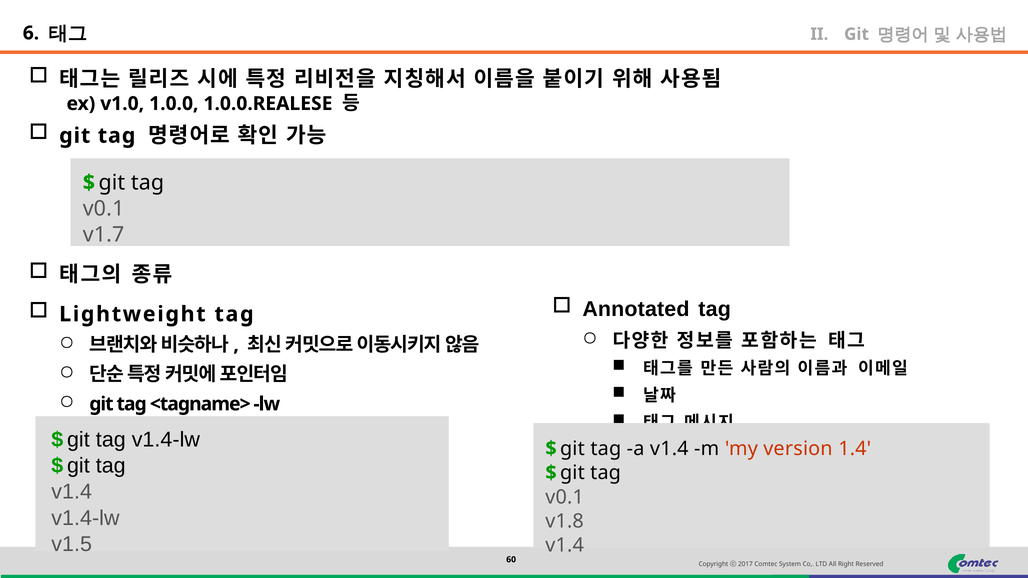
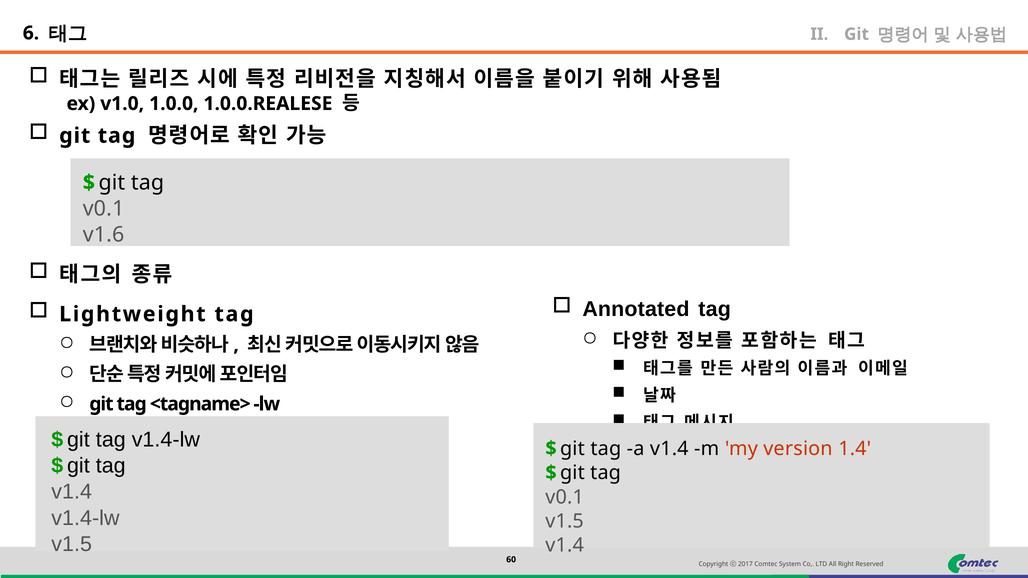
v1.7: v1.7 -> v1.6
v1.8 at (565, 521): v1.8 -> v1.5
